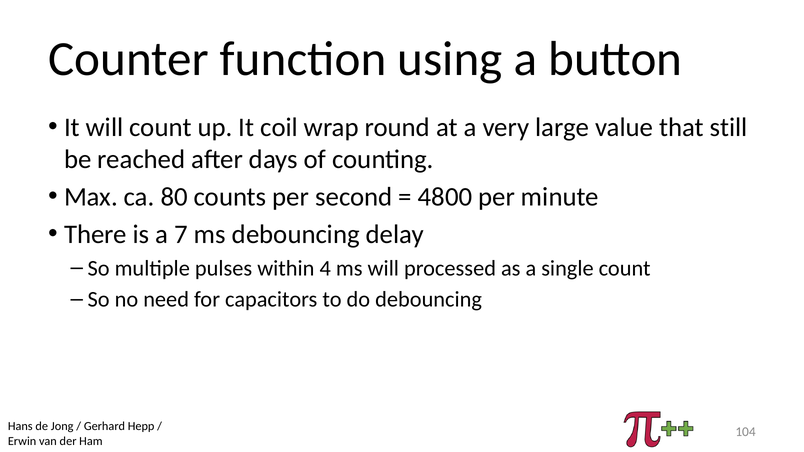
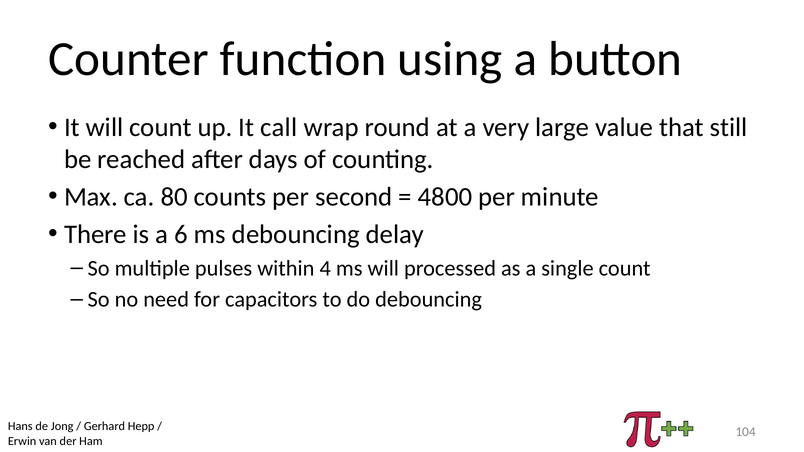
coil: coil -> call
7: 7 -> 6
